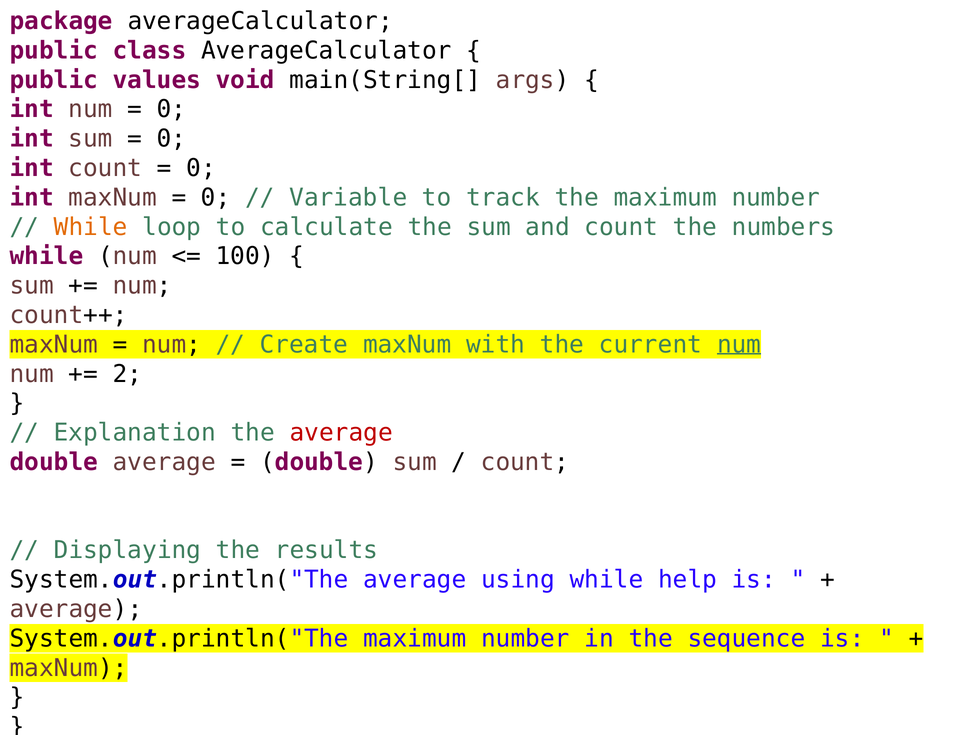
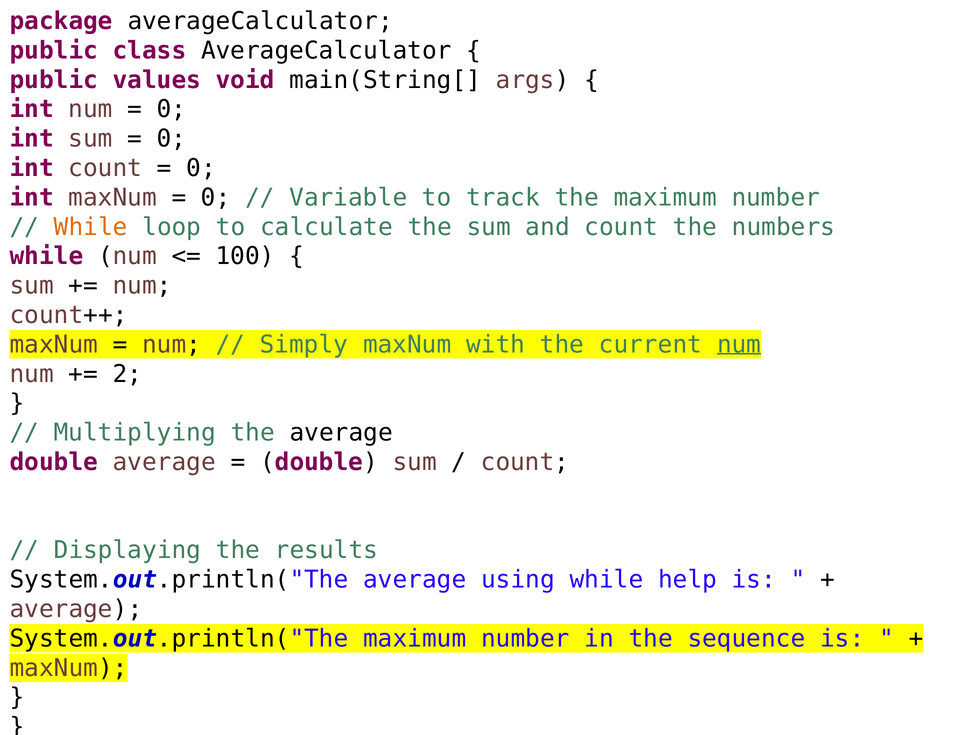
Create: Create -> Simply
Explanation: Explanation -> Multiplying
average at (341, 433) colour: red -> black
